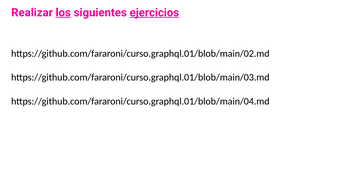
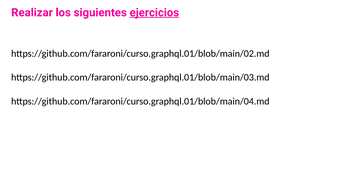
los underline: present -> none
